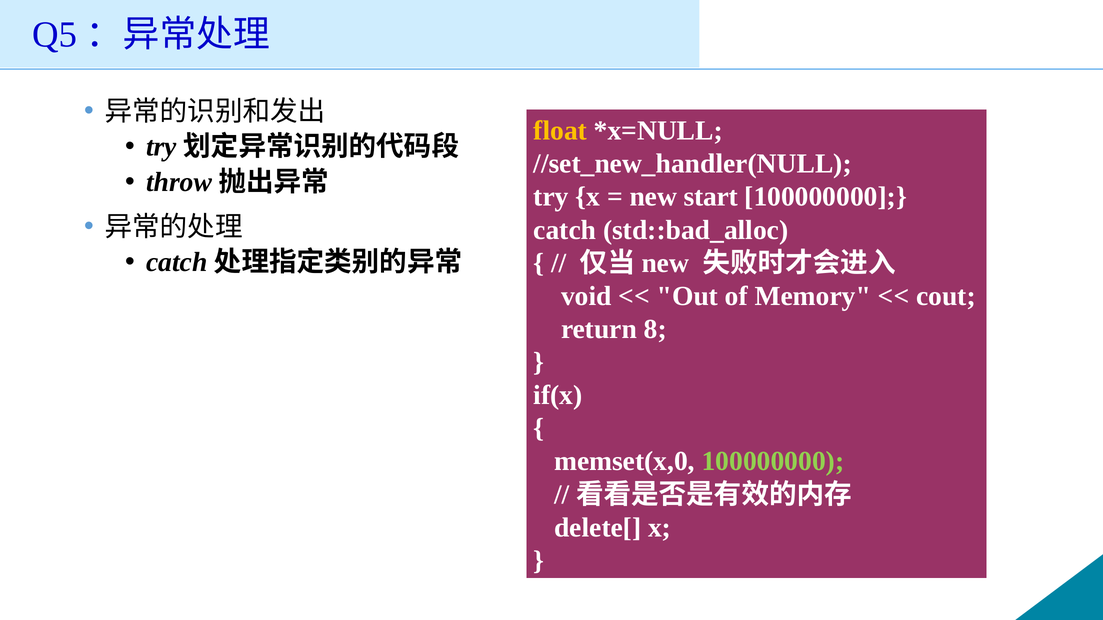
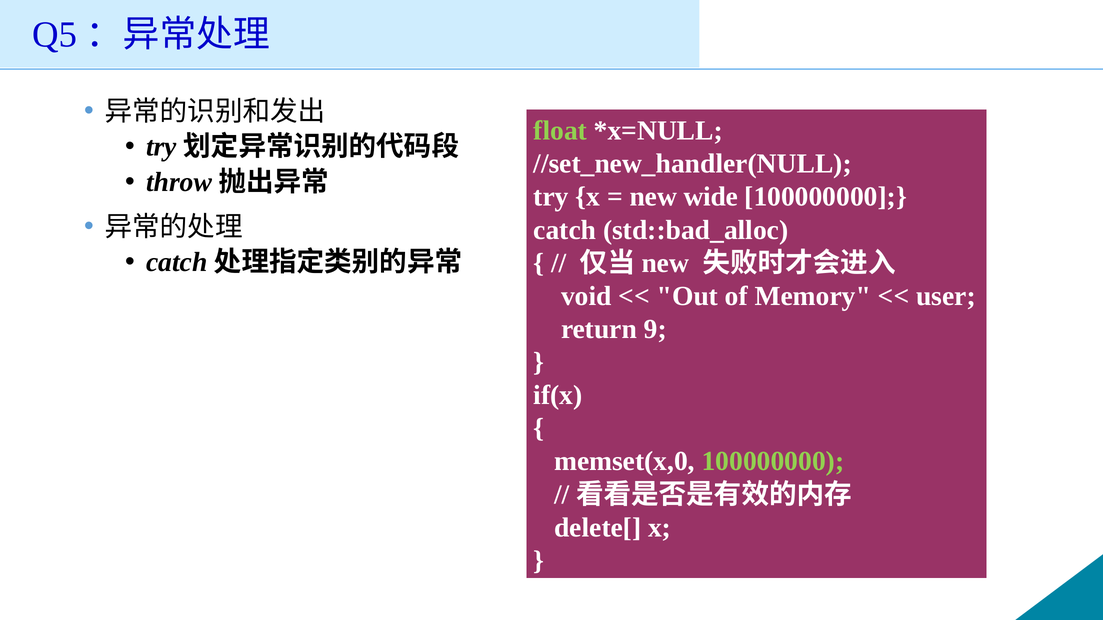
float colour: yellow -> light green
start: start -> wide
cout: cout -> user
8: 8 -> 9
